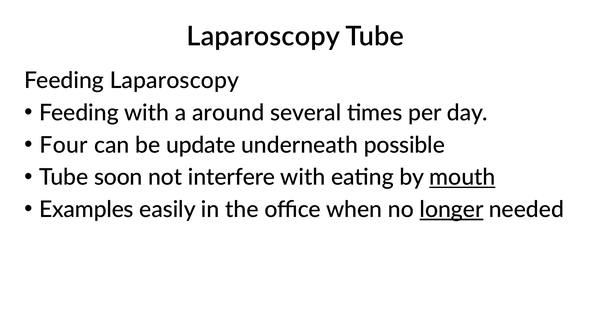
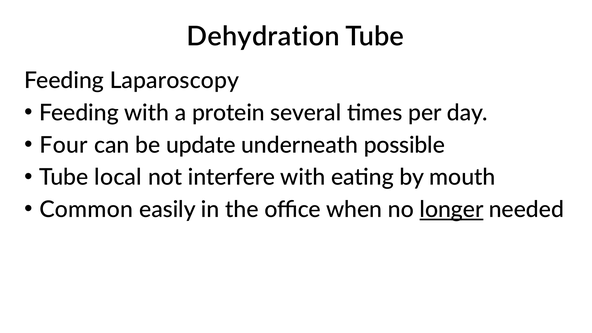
Laparoscopy at (263, 37): Laparoscopy -> Dehydration
around: around -> protein
soon: soon -> local
mouth underline: present -> none
Examples: Examples -> Common
